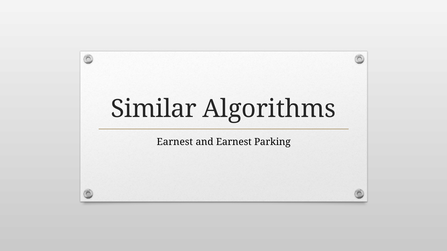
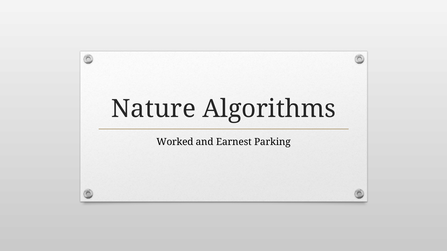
Similar: Similar -> Nature
Earnest at (175, 142): Earnest -> Worked
